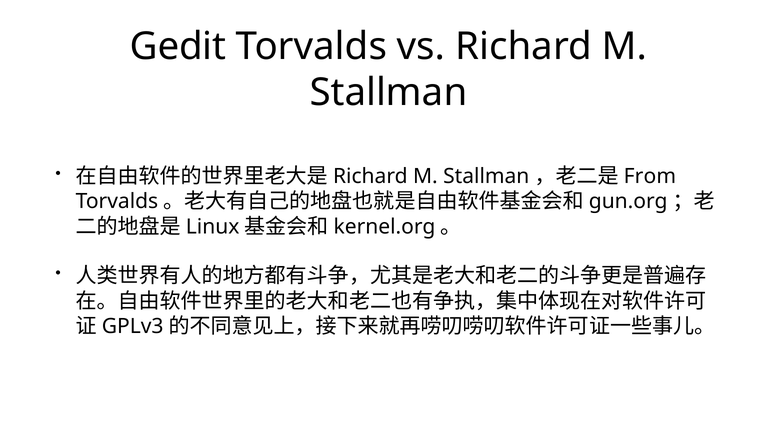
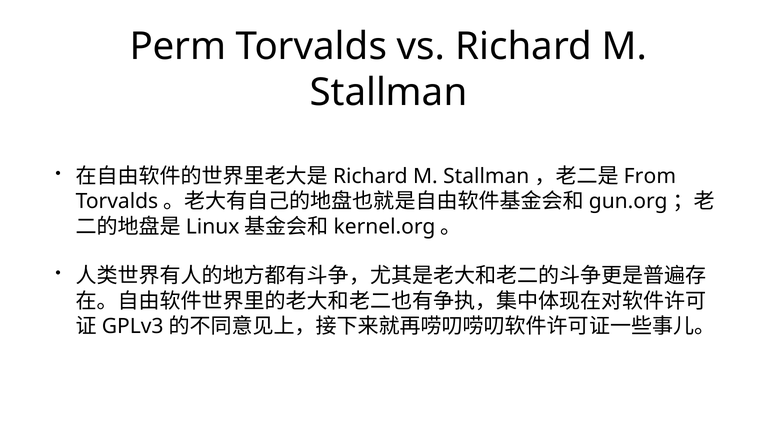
Gedit: Gedit -> Perm
